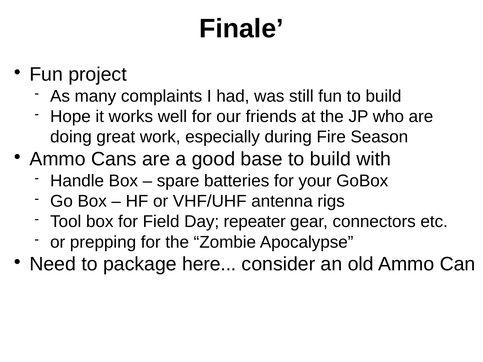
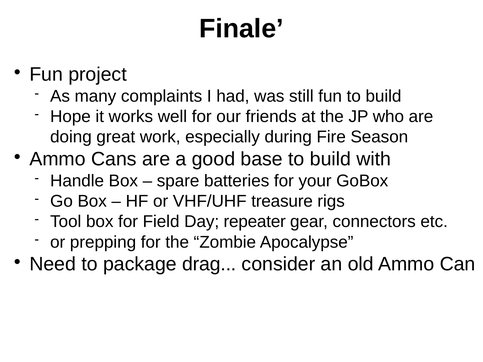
antenna: antenna -> treasure
here: here -> drag
